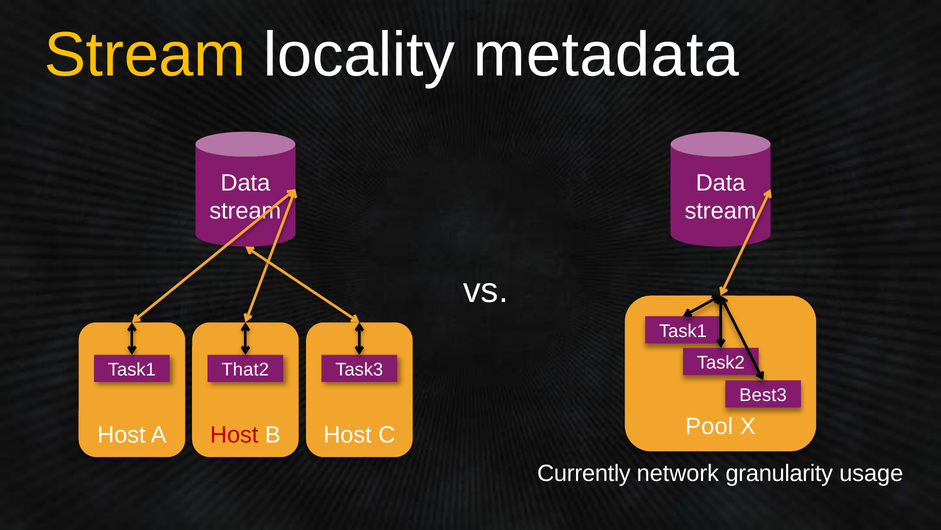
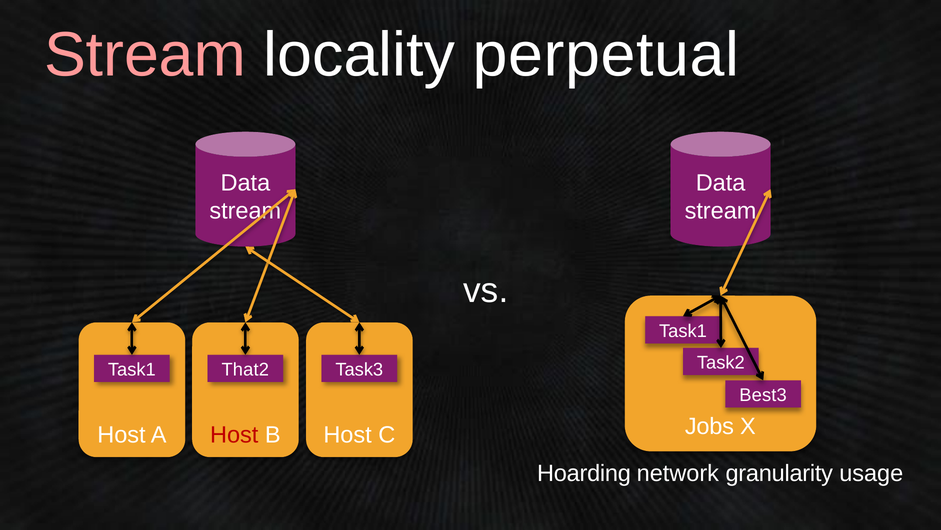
Stream at (145, 55) colour: yellow -> pink
metadata: metadata -> perpetual
Pool: Pool -> Jobs
Currently: Currently -> Hoarding
